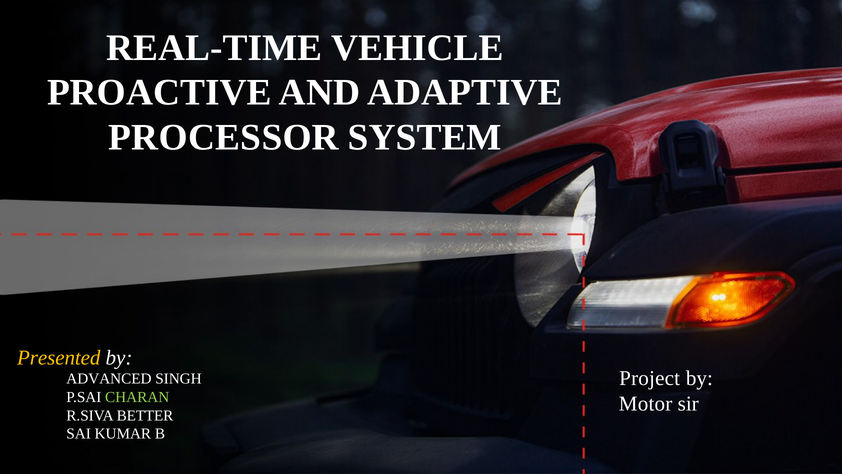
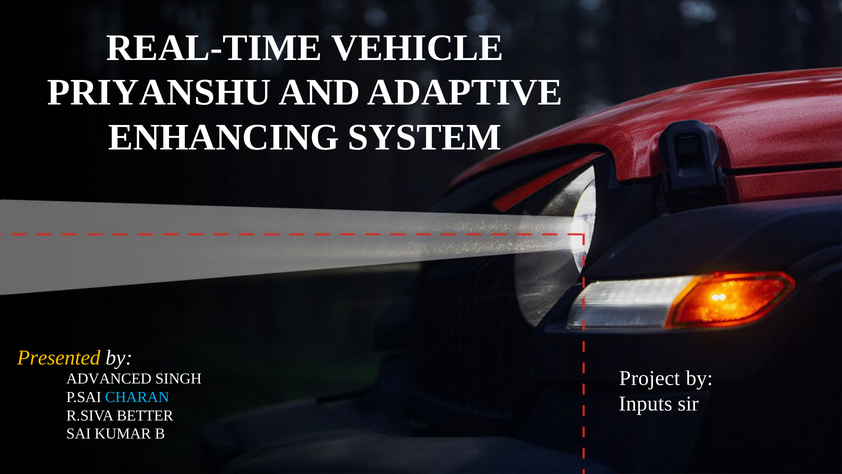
PROACTIVE: PROACTIVE -> PRIYANSHU
PROCESSOR: PROCESSOR -> ENHANCING
CHARAN colour: light green -> light blue
Motor: Motor -> Inputs
